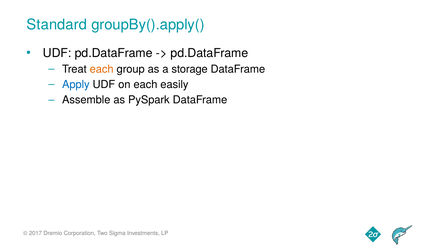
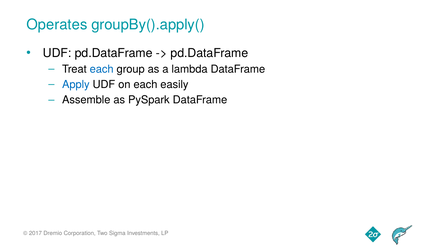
Standard: Standard -> Operates
each at (102, 69) colour: orange -> blue
storage: storage -> lambda
